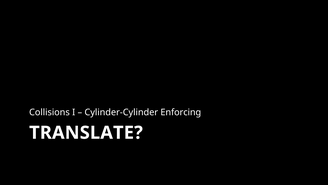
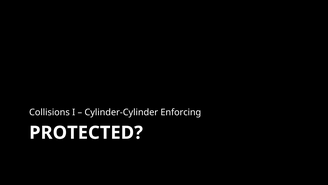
TRANSLATE: TRANSLATE -> PROTECTED
